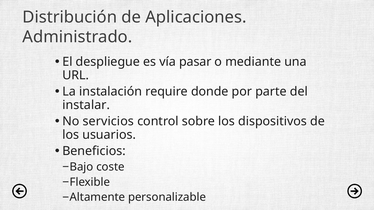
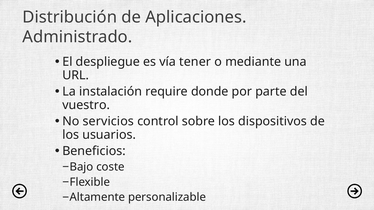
pasar: pasar -> tener
instalar: instalar -> vuestro
